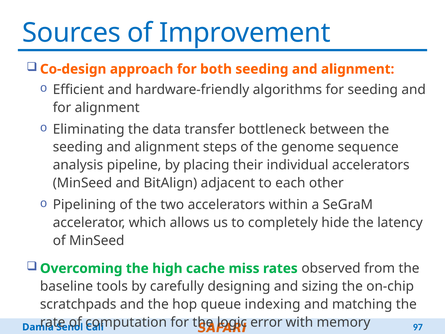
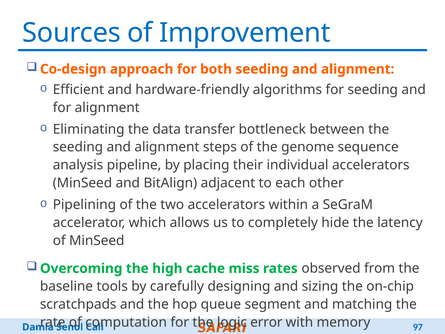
indexing: indexing -> segment
